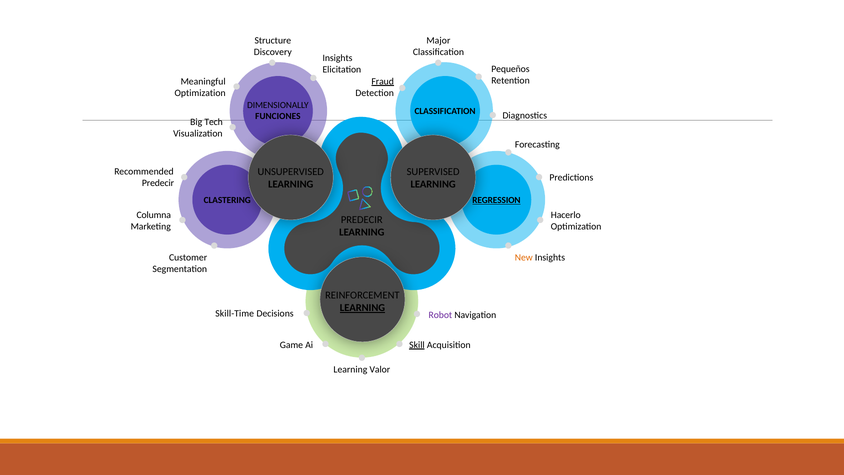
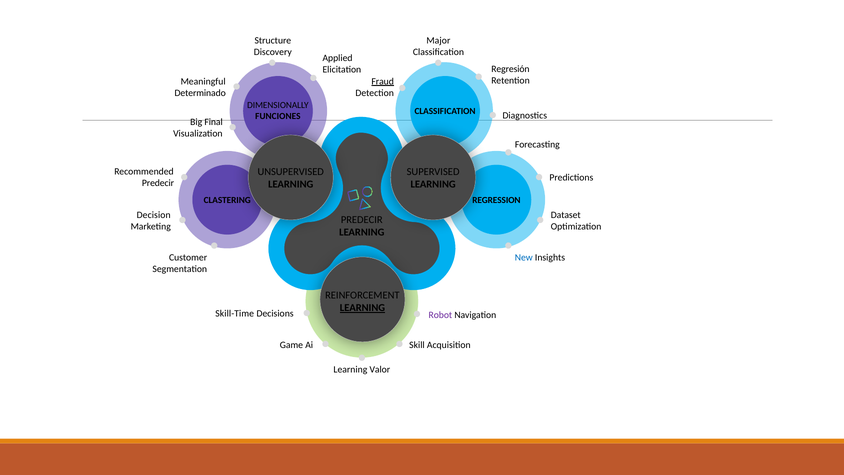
Insights at (338, 58): Insights -> Applied
Pequeños: Pequeños -> Regresión
Optimization at (200, 93): Optimization -> Determinado
Tech: Tech -> Final
REGRESSION underline: present -> none
Columna: Columna -> Decision
Hacerlo: Hacerlo -> Dataset
New colour: orange -> blue
Skill underline: present -> none
